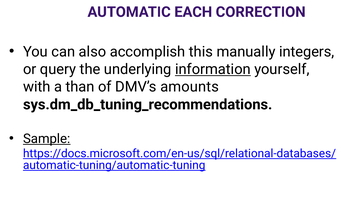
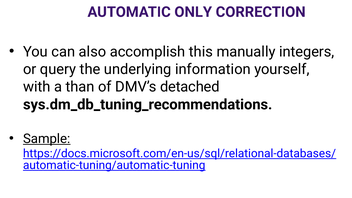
EACH: EACH -> ONLY
information underline: present -> none
amounts: amounts -> detached
